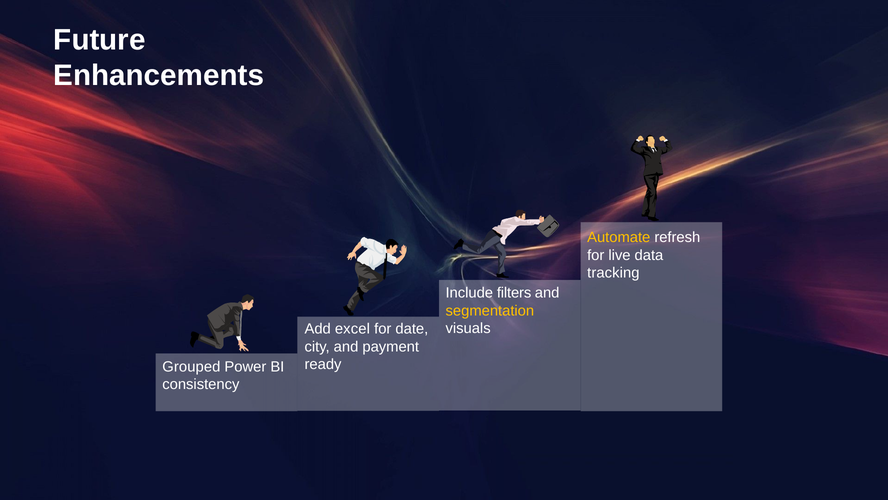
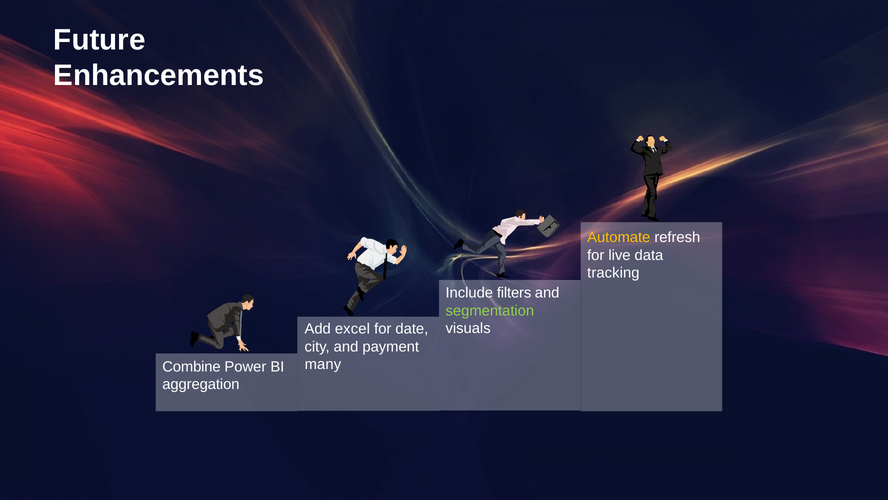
segmentation colour: yellow -> light green
ready: ready -> many
Grouped: Grouped -> Combine
consistency: consistency -> aggregation
